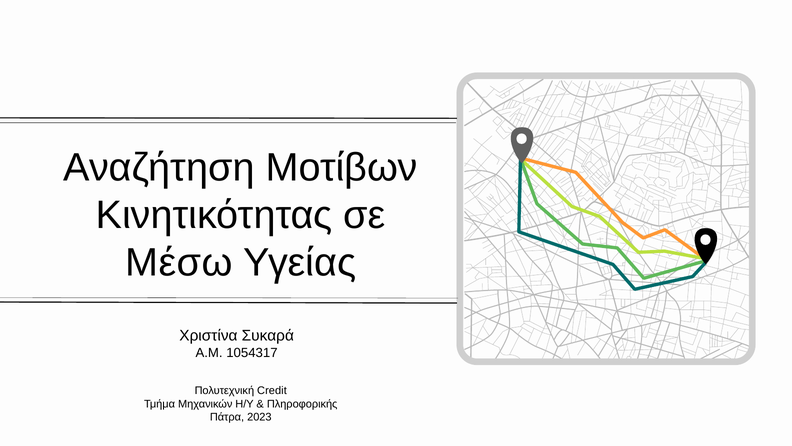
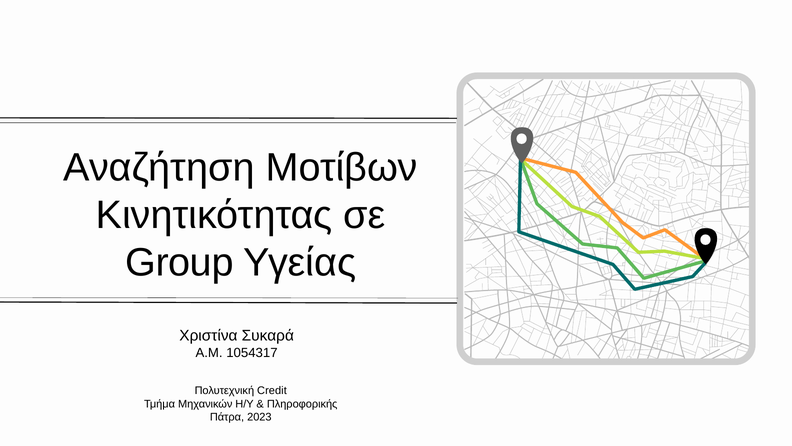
Μέσω: Μέσω -> Group
